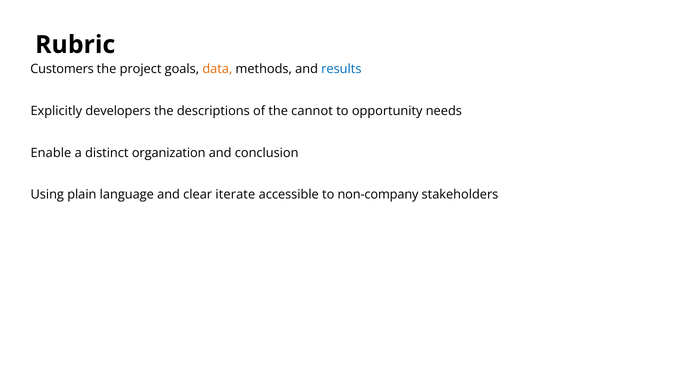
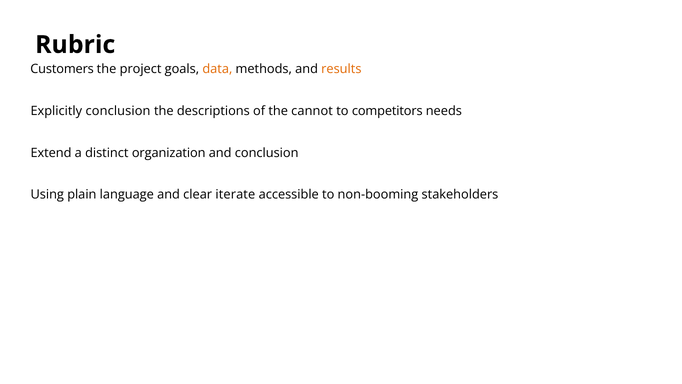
results colour: blue -> orange
Explicitly developers: developers -> conclusion
opportunity: opportunity -> competitors
Enable: Enable -> Extend
non-company: non-company -> non-booming
